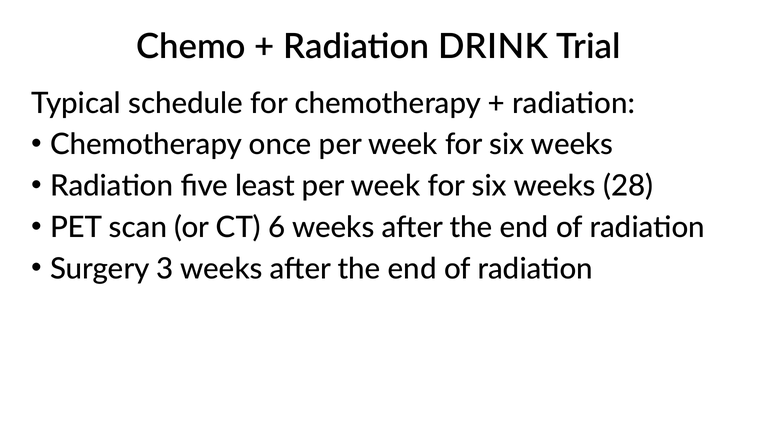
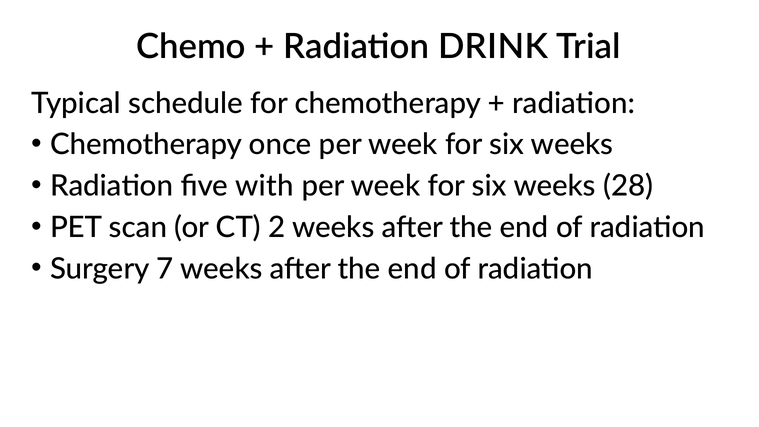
least: least -> with
6: 6 -> 2
3: 3 -> 7
